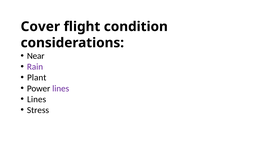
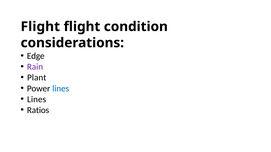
Cover at (40, 27): Cover -> Flight
Near: Near -> Edge
lines at (61, 89) colour: purple -> blue
Stress: Stress -> Ratios
